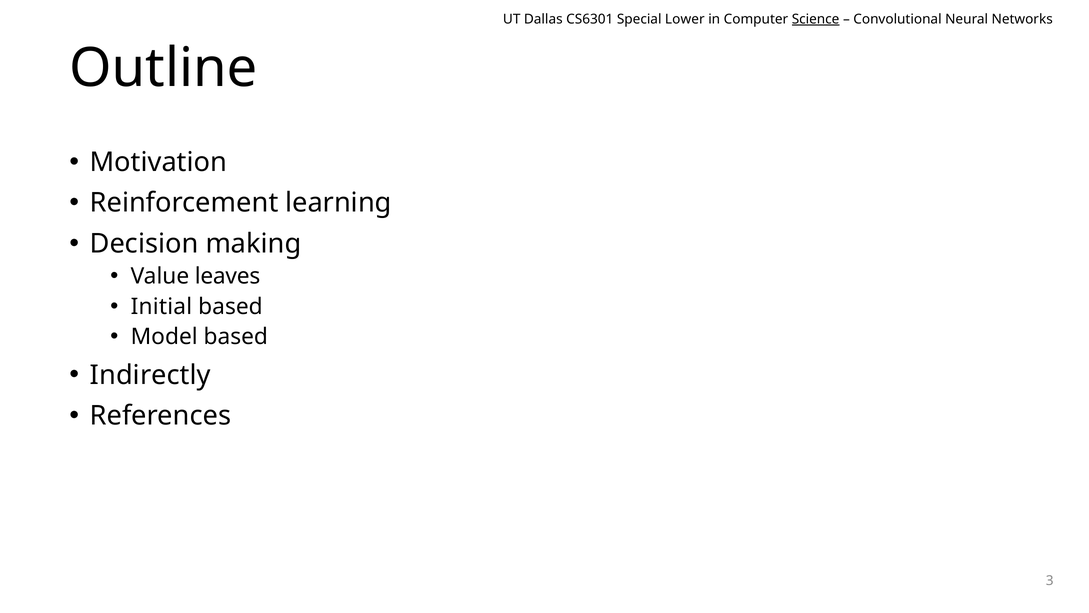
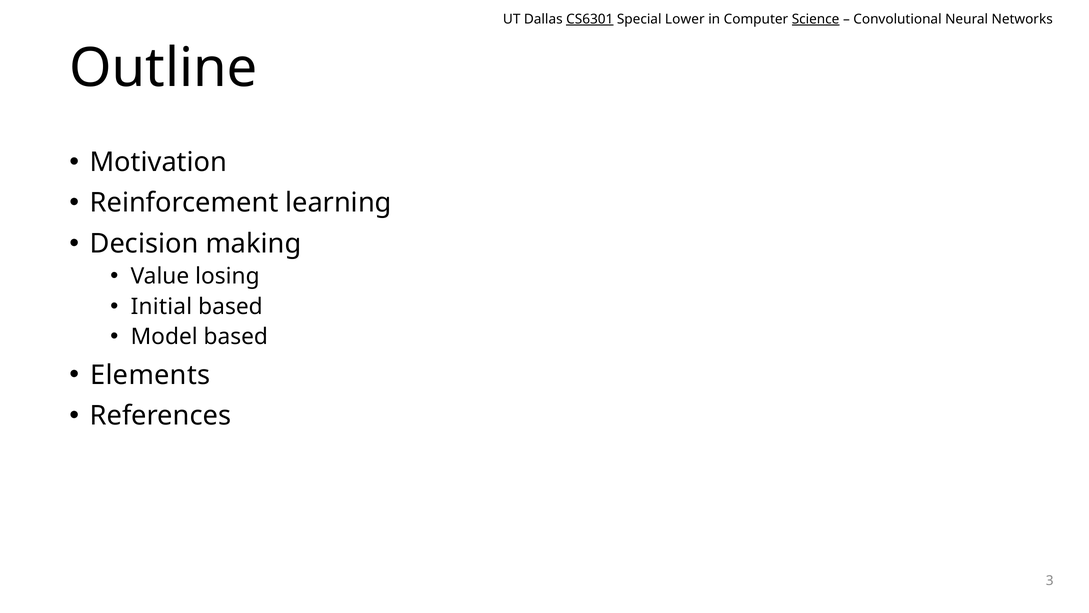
CS6301 underline: none -> present
leaves: leaves -> losing
Indirectly: Indirectly -> Elements
